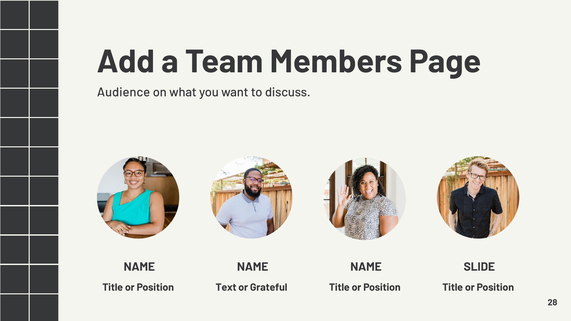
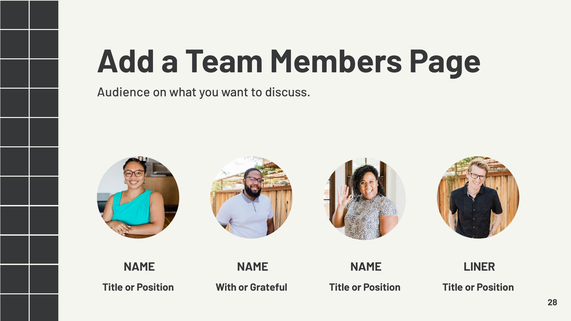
SLIDE: SLIDE -> LINER
Text: Text -> With
